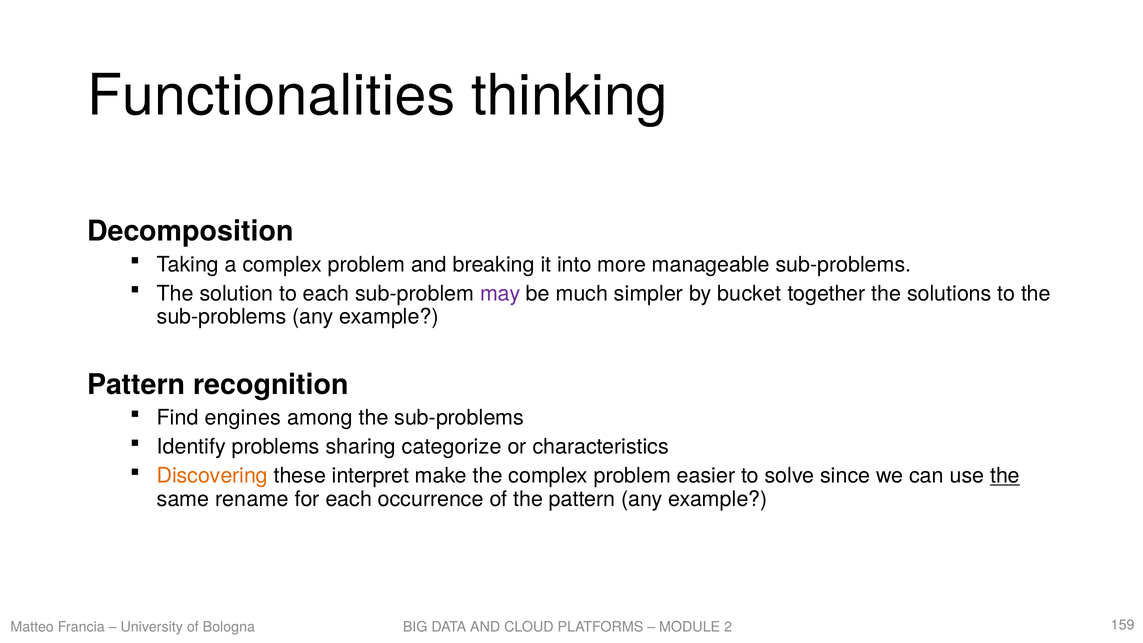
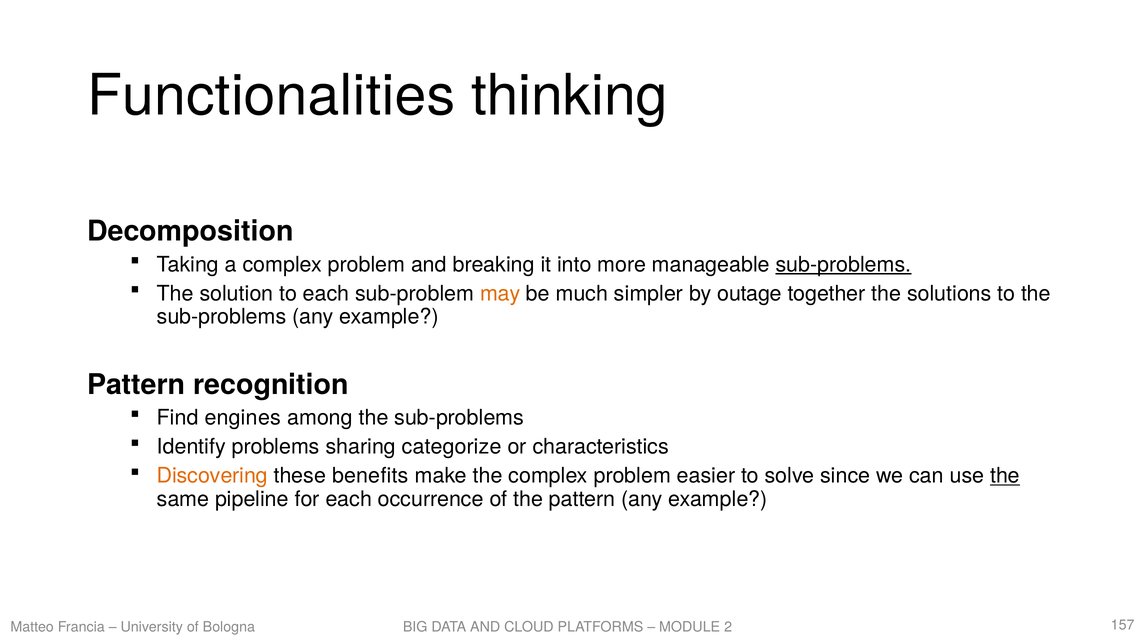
sub-problems at (844, 264) underline: none -> present
may colour: purple -> orange
bucket: bucket -> outage
interpret: interpret -> benefits
rename: rename -> pipeline
159: 159 -> 157
